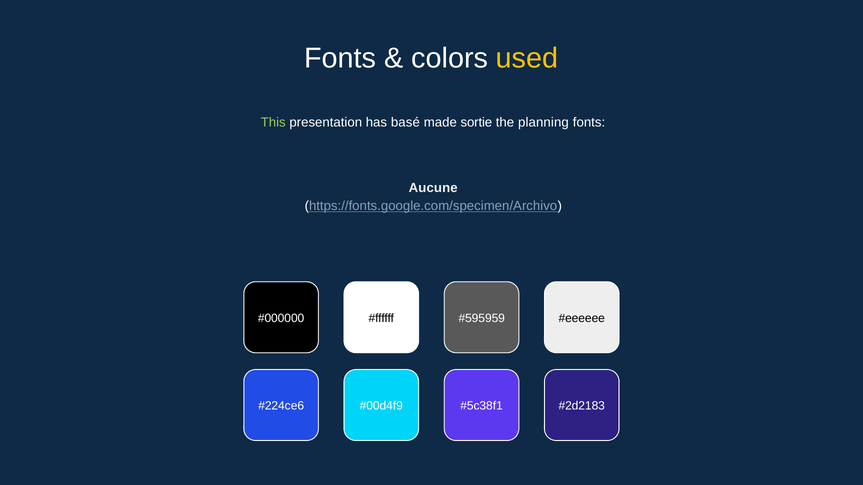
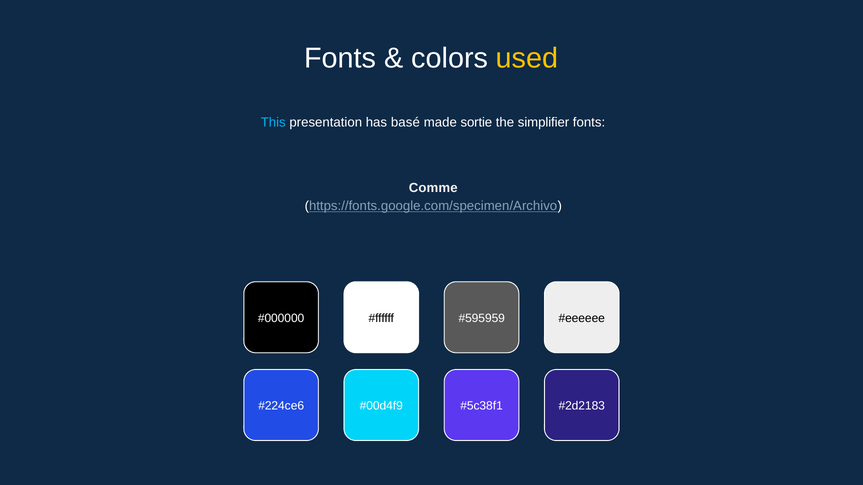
This colour: light green -> light blue
planning: planning -> simplifier
Aucune: Aucune -> Comme
